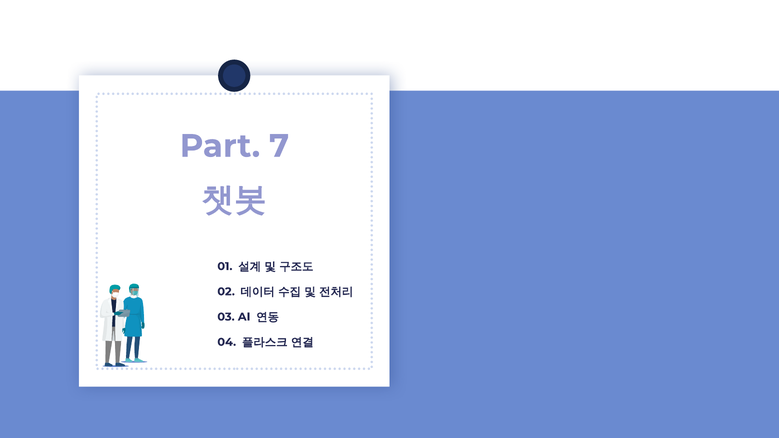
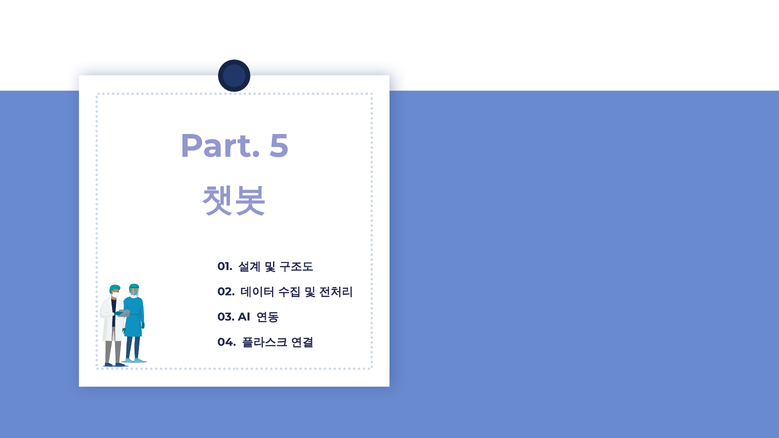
7: 7 -> 5
